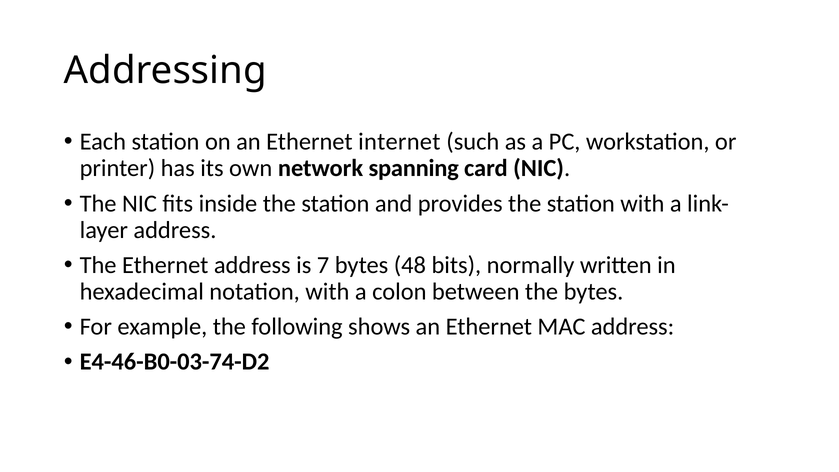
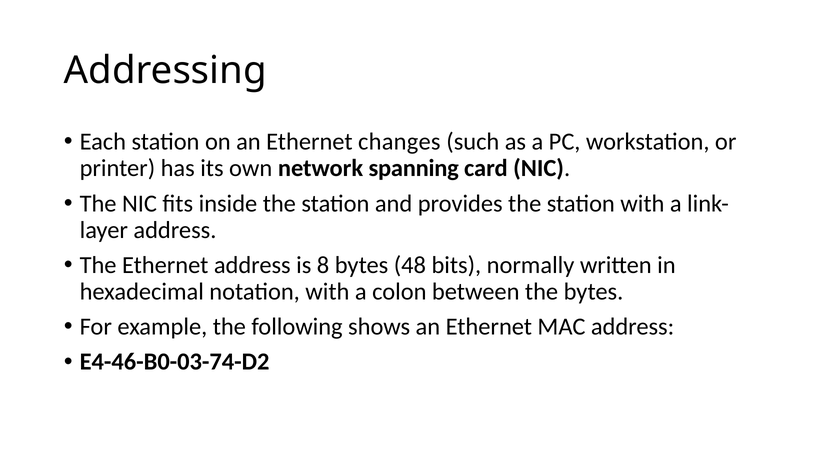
internet: internet -> changes
7: 7 -> 8
